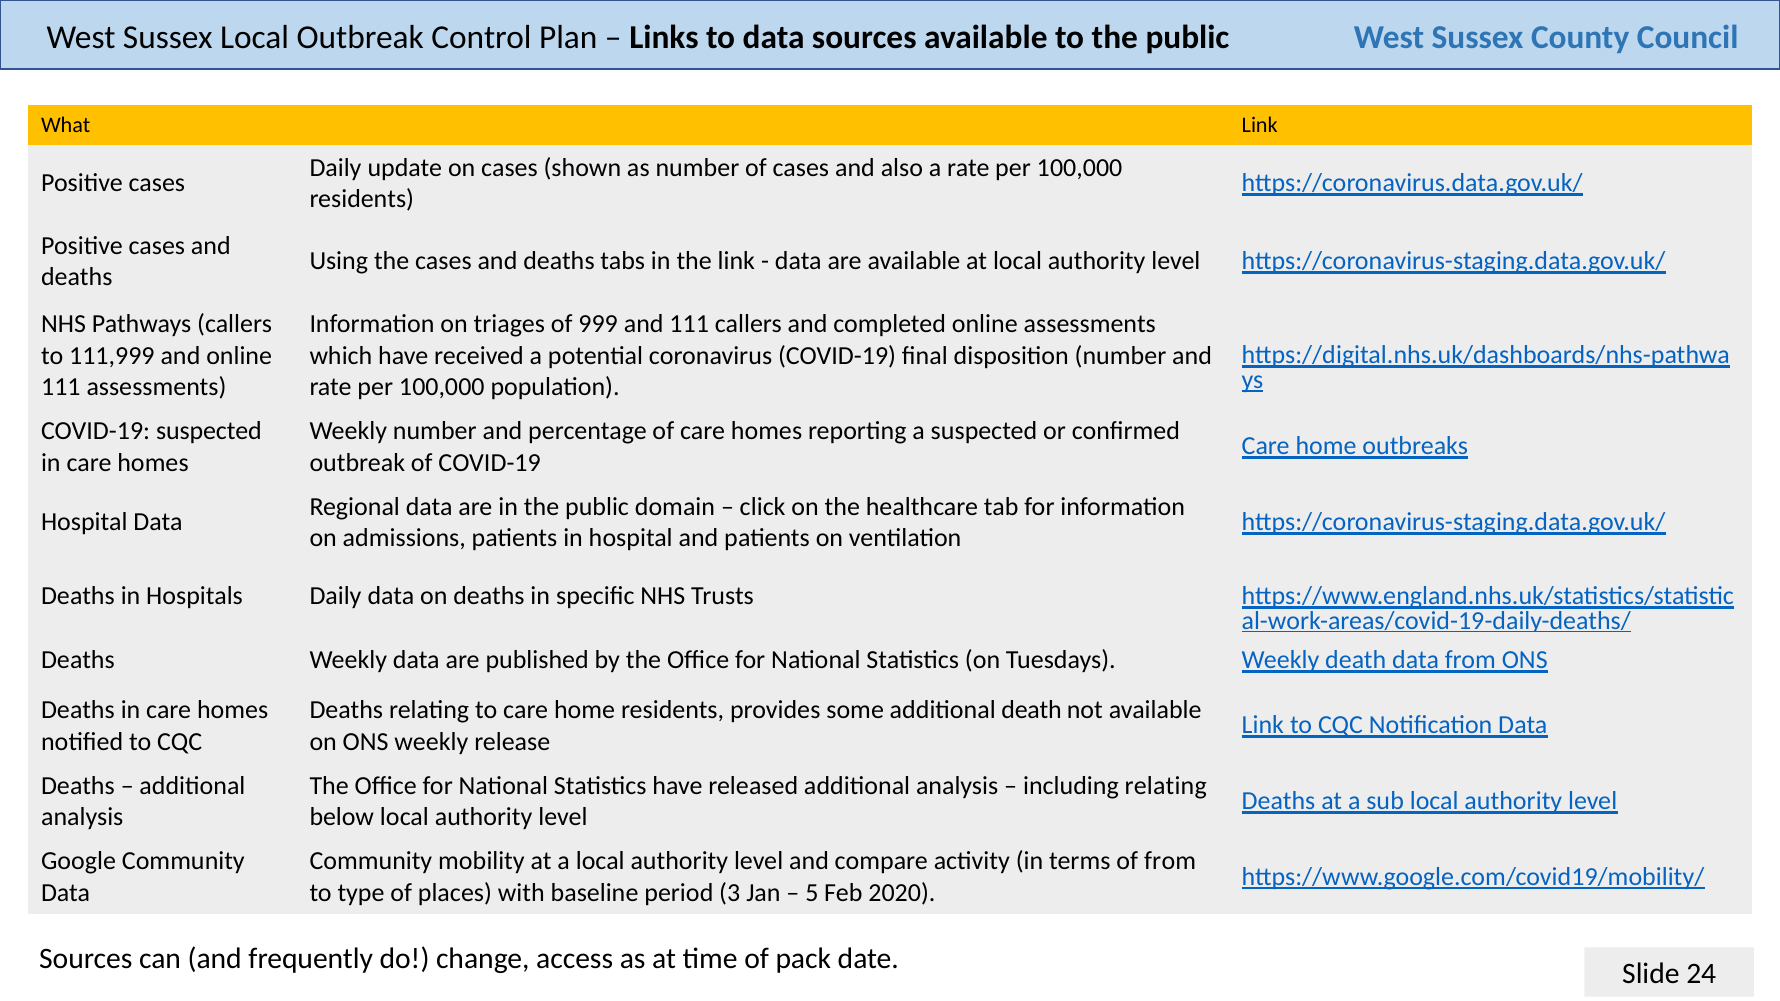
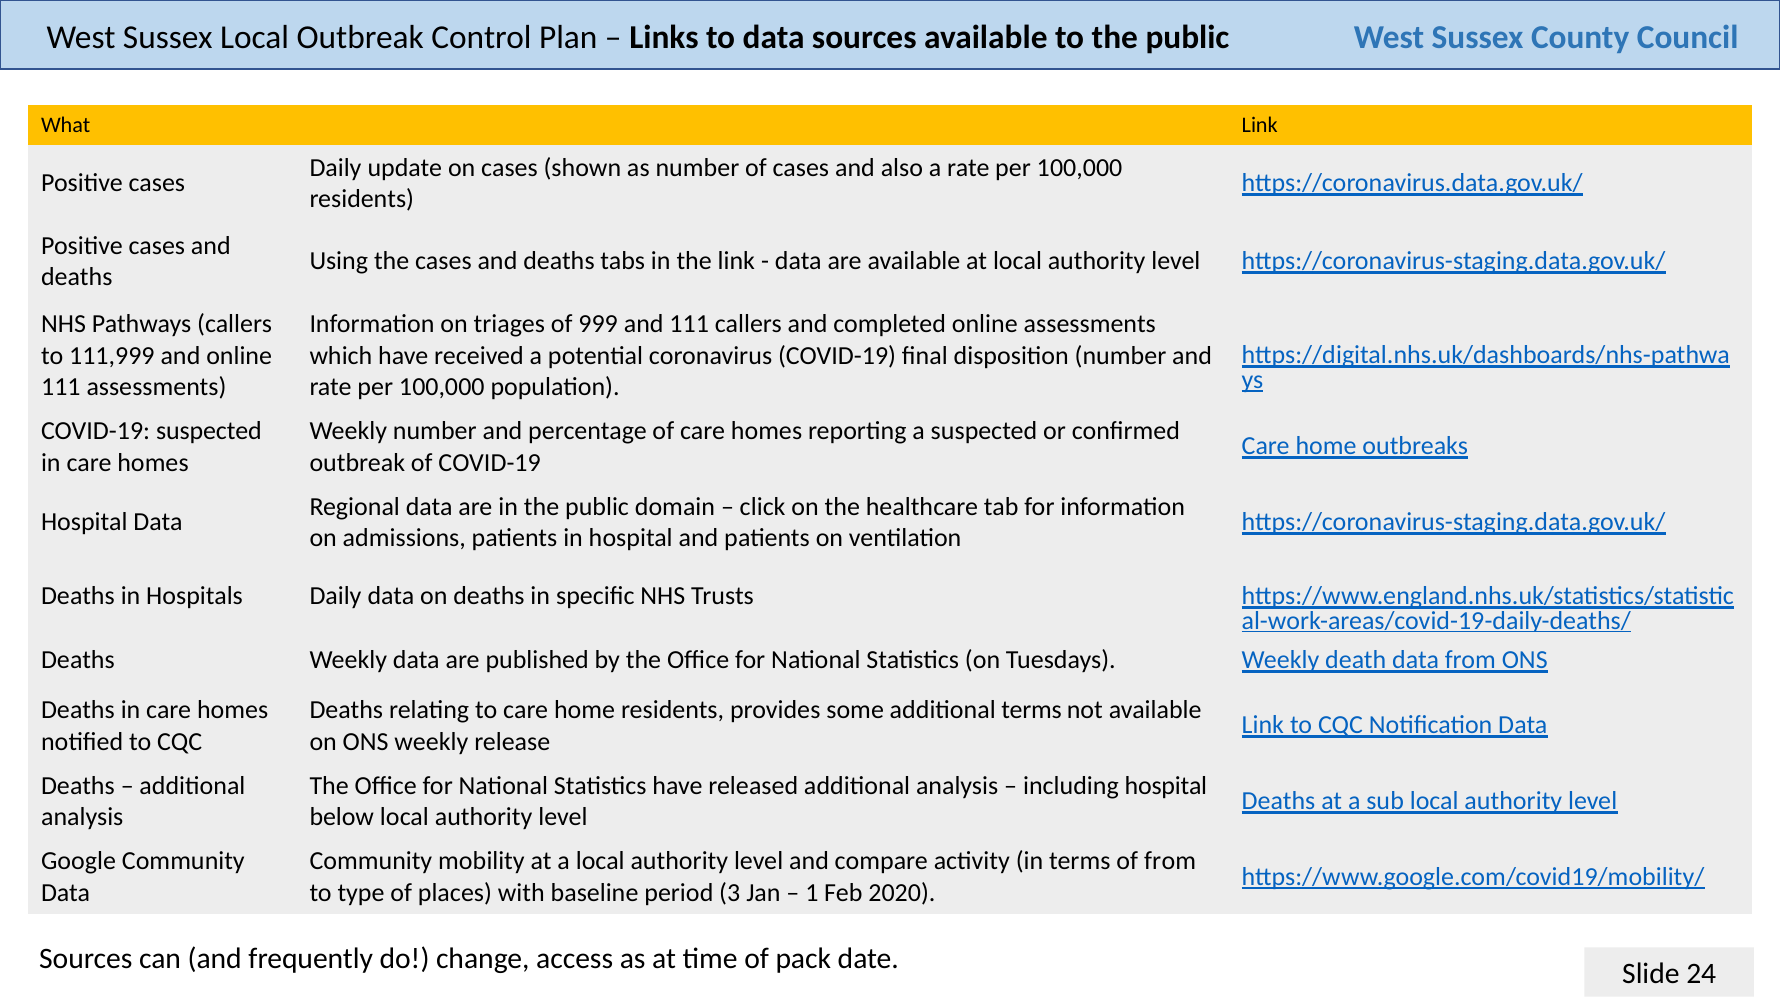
additional death: death -> terms
including relating: relating -> hospital
5: 5 -> 1
